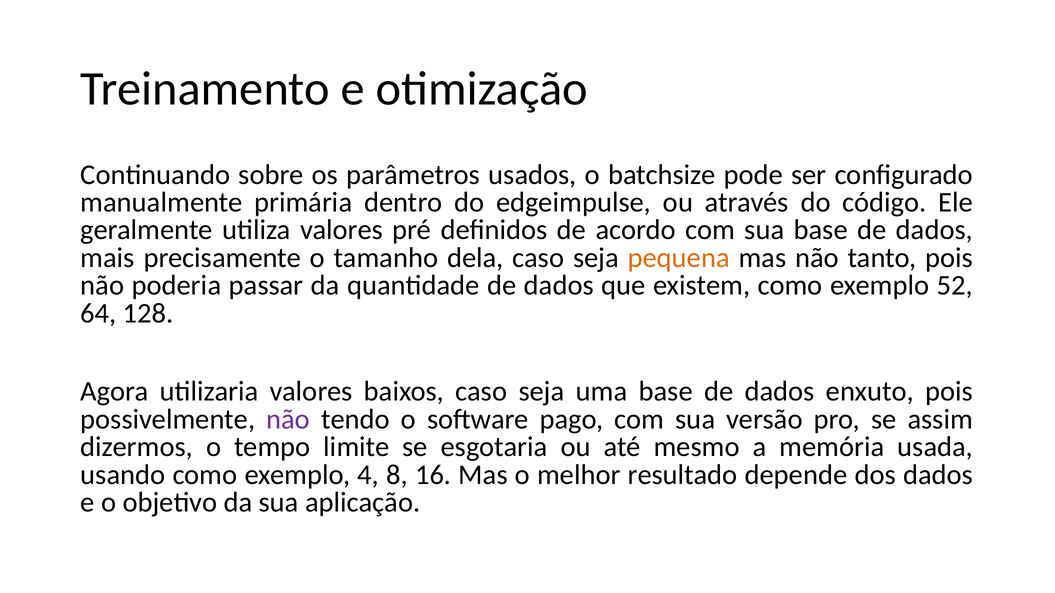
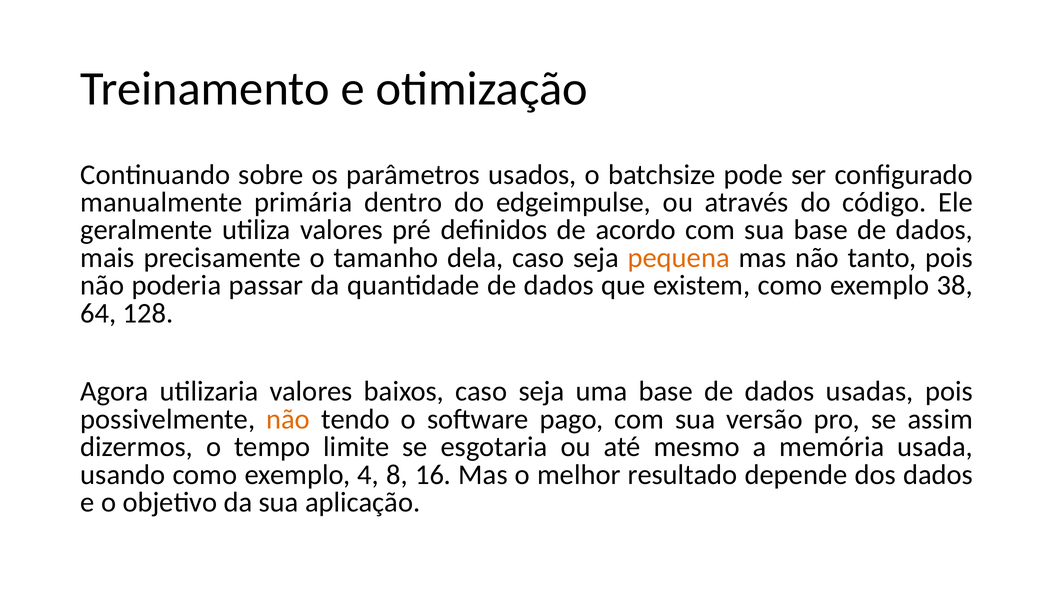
52: 52 -> 38
enxuto: enxuto -> usadas
não at (288, 420) colour: purple -> orange
